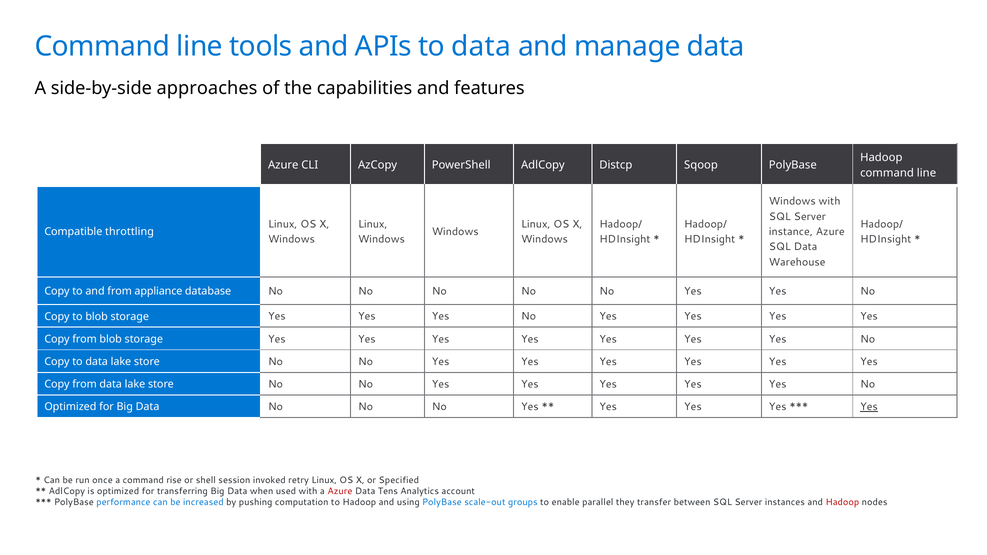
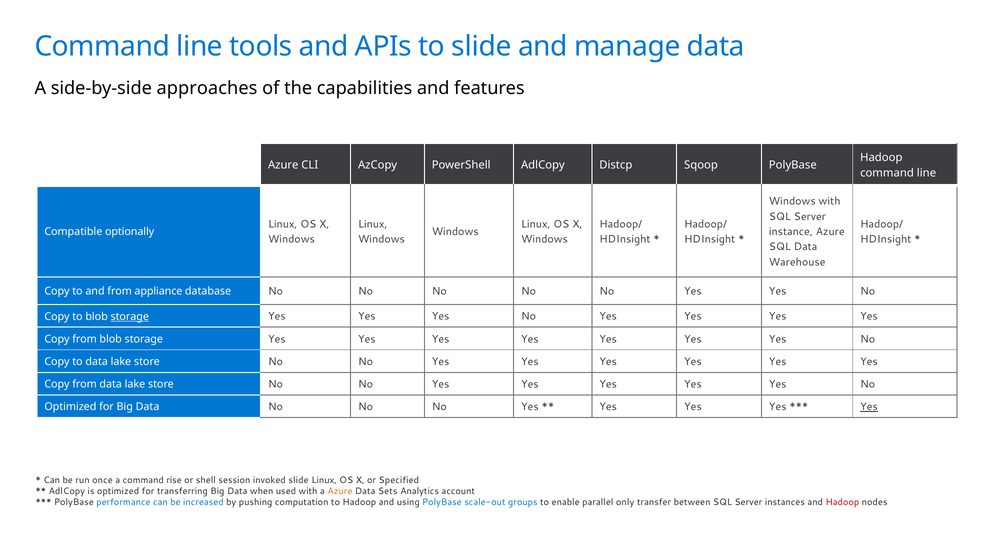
APIs to data: data -> slide
throttling: throttling -> optionally
storage at (130, 317) underline: none -> present
invoked retry: retry -> slide
Azure at (340, 491) colour: red -> orange
Tens: Tens -> Sets
they: they -> only
